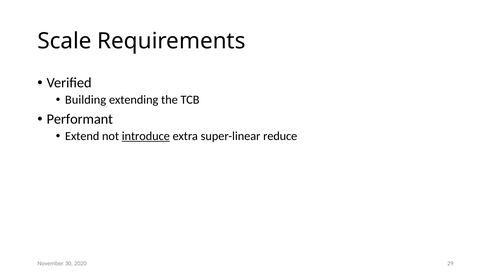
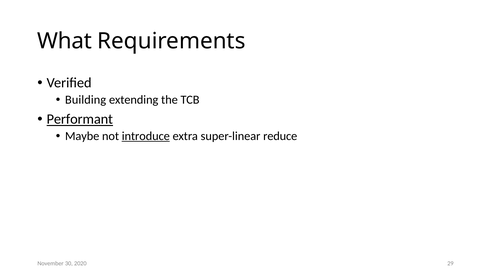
Scale: Scale -> What
Performant underline: none -> present
Extend: Extend -> Maybe
